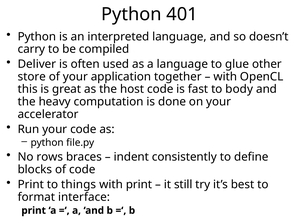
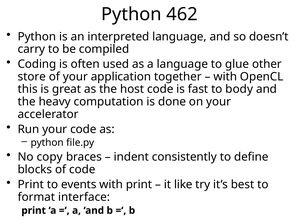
401: 401 -> 462
Deliver: Deliver -> Coding
rows: rows -> copy
things: things -> events
still: still -> like
